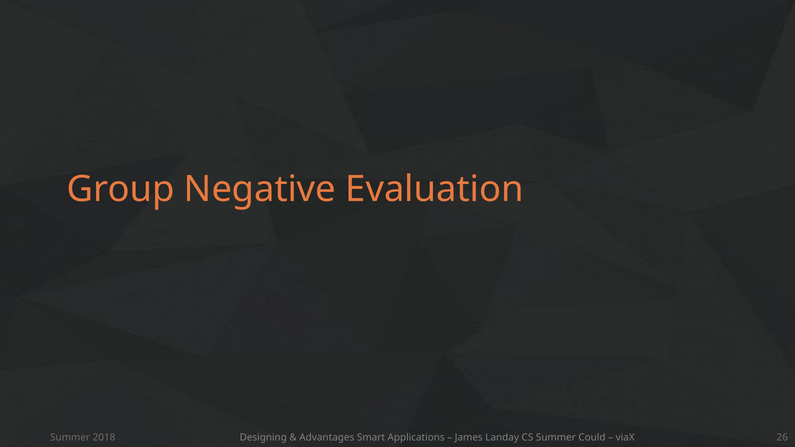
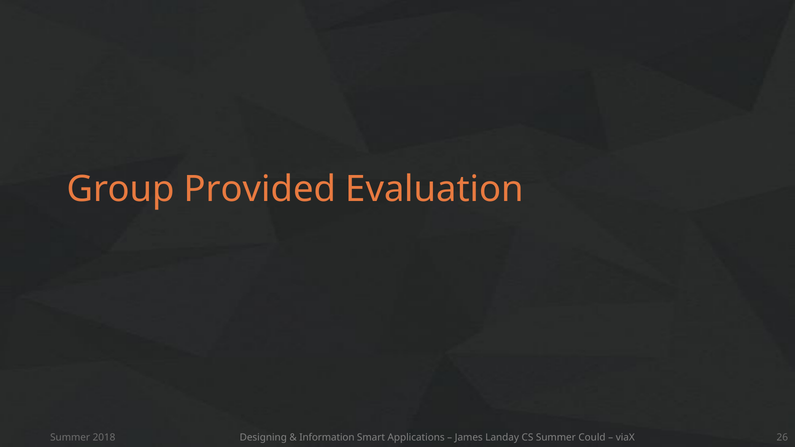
Negative: Negative -> Provided
Advantages: Advantages -> Information
